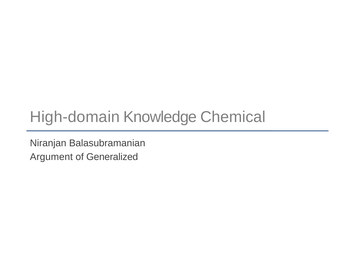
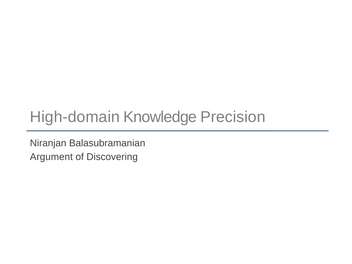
Chemical: Chemical -> Precision
Generalized: Generalized -> Discovering
